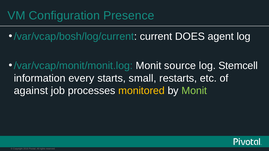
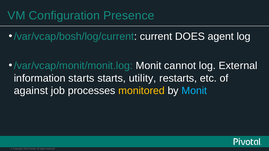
source: source -> cannot
Stemcell: Stemcell -> External
information every: every -> starts
small: small -> utility
Monit at (194, 91) colour: light green -> light blue
